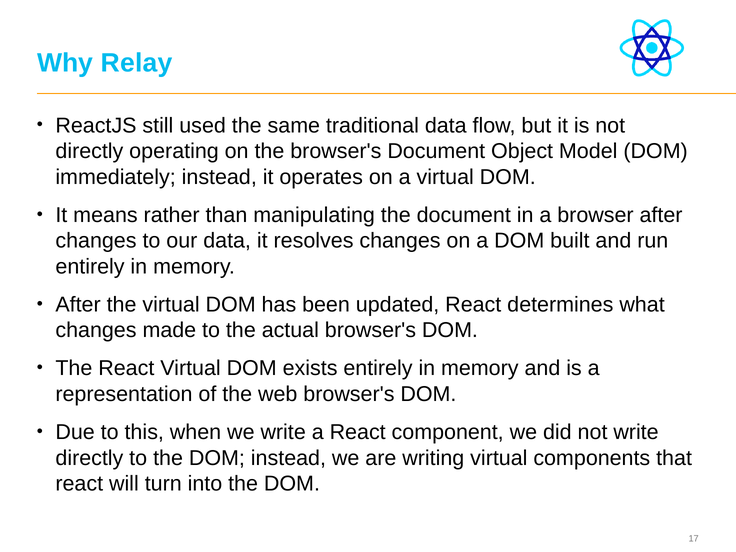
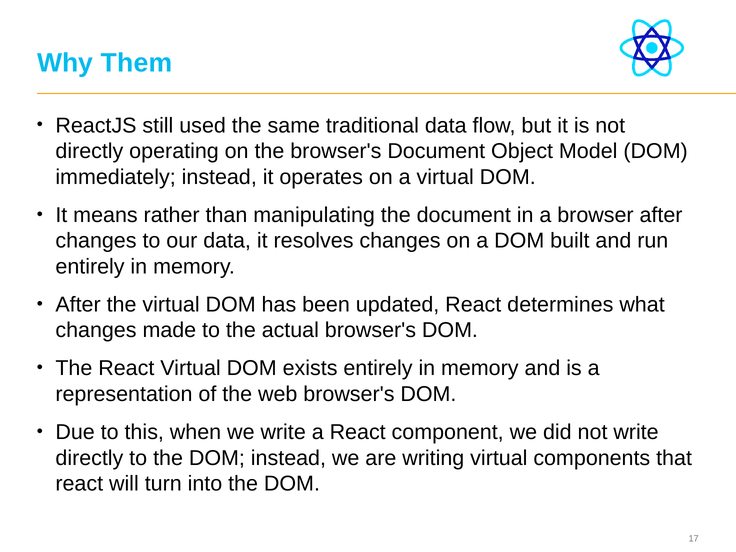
Relay: Relay -> Them
